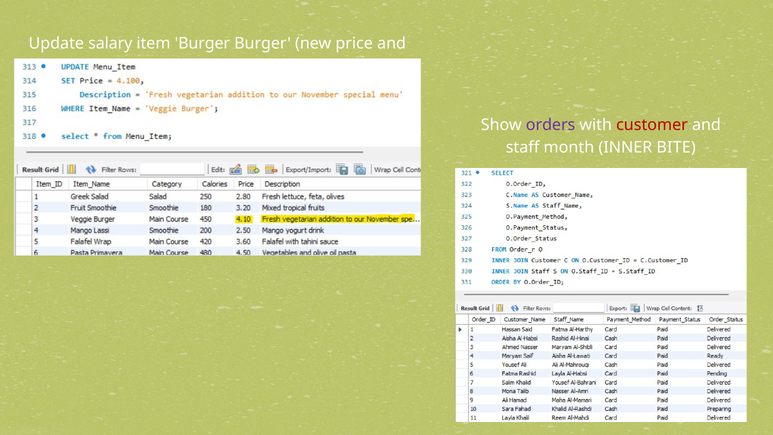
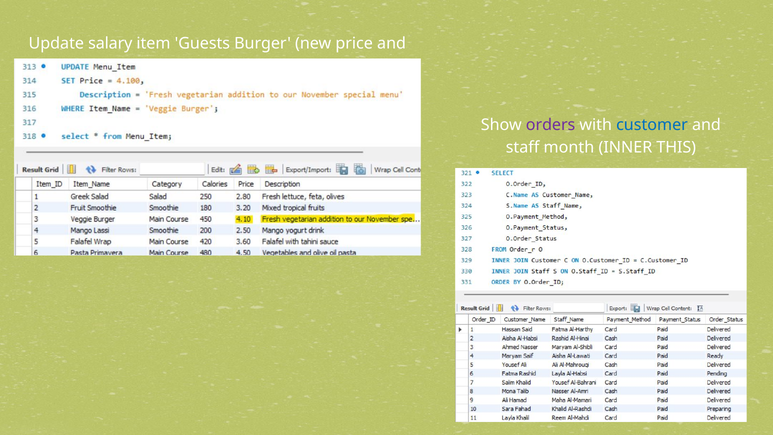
item Burger: Burger -> Guests
customer colour: red -> blue
BITE: BITE -> THIS
